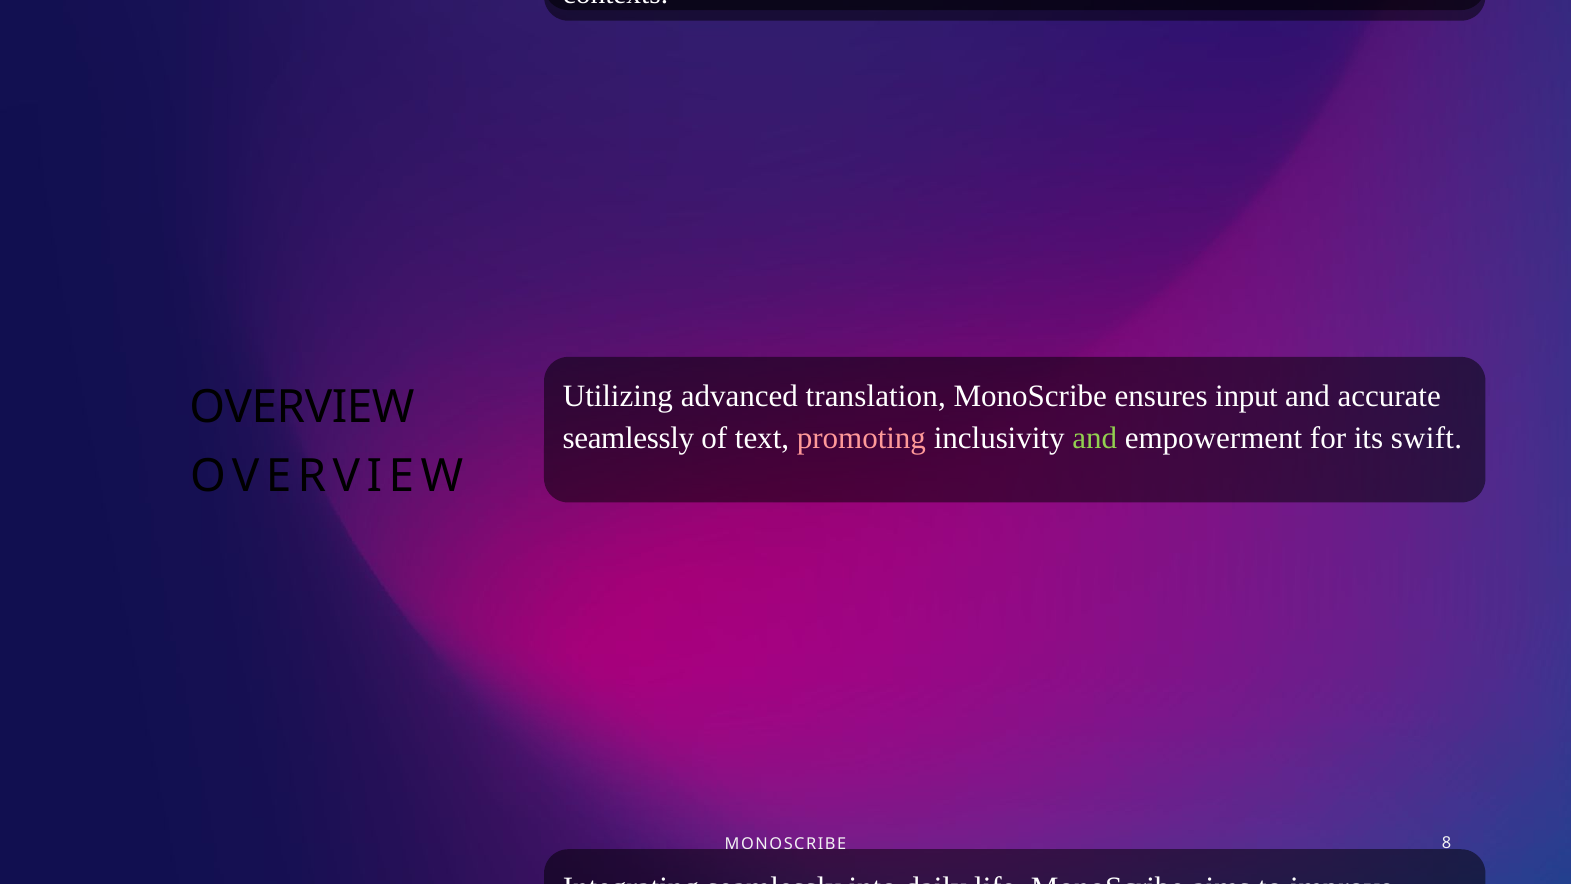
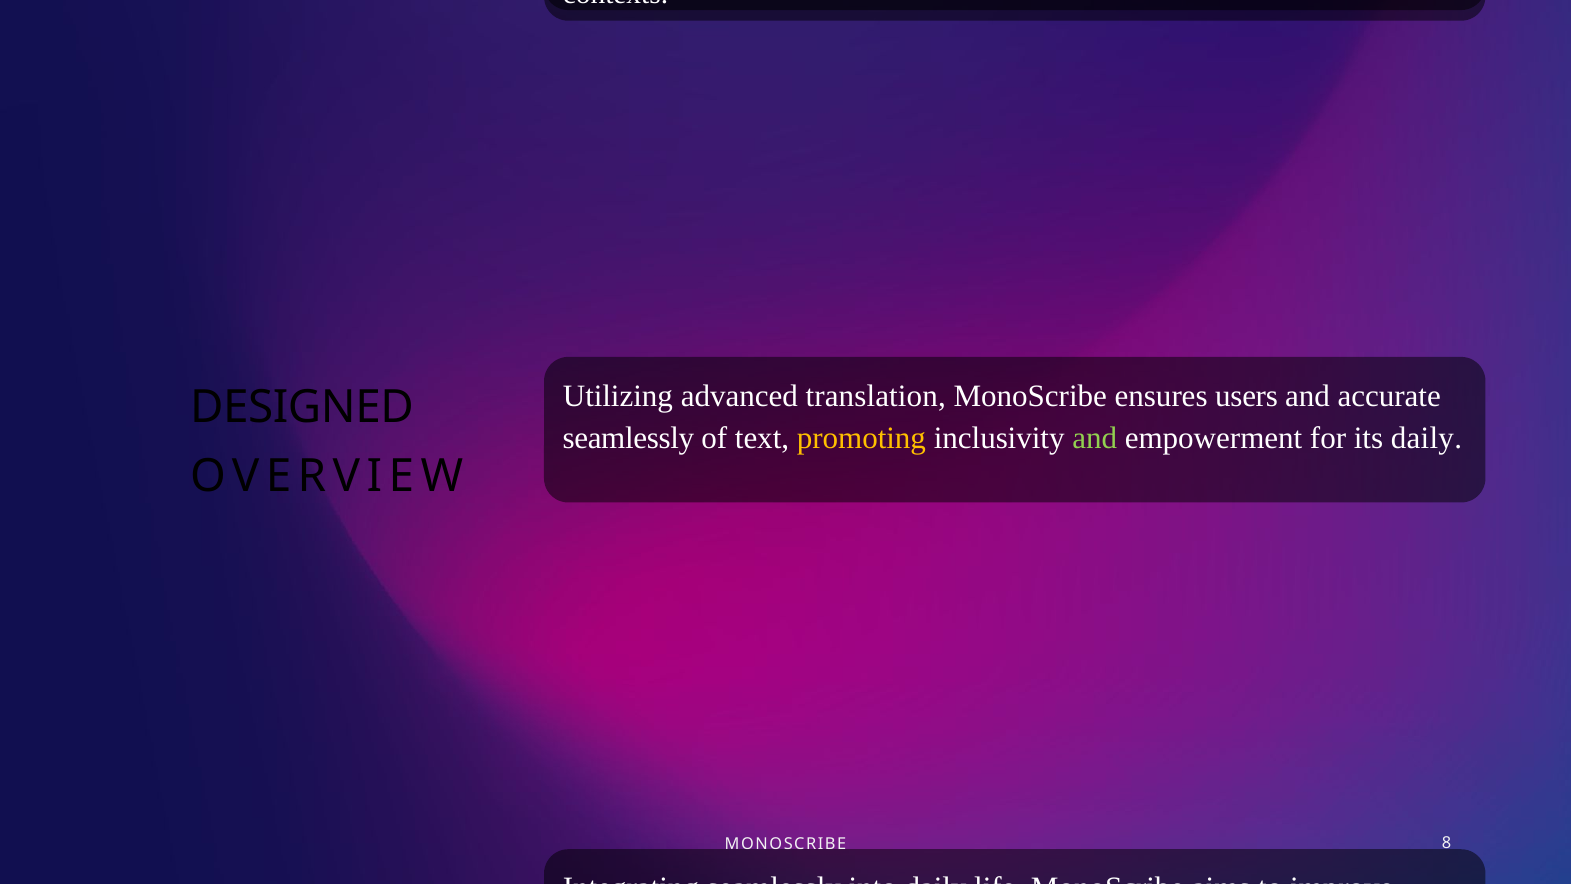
ensures input: input -> users
OVERVIEW at (302, 407): OVERVIEW -> DESIGNED
promoting colour: pink -> yellow
its swift: swift -> daily
